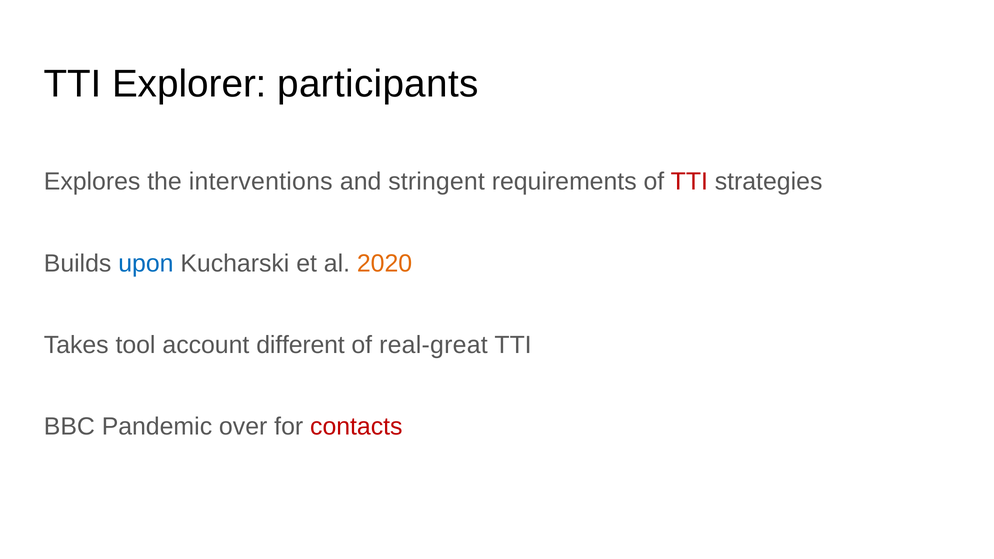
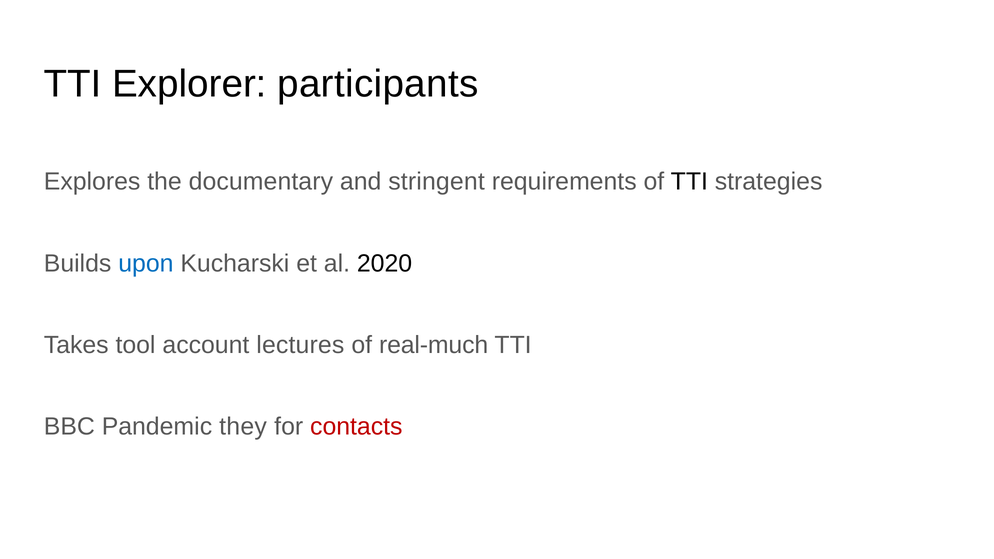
interventions: interventions -> documentary
TTI at (689, 182) colour: red -> black
2020 colour: orange -> black
different: different -> lectures
real-great: real-great -> real-much
over: over -> they
